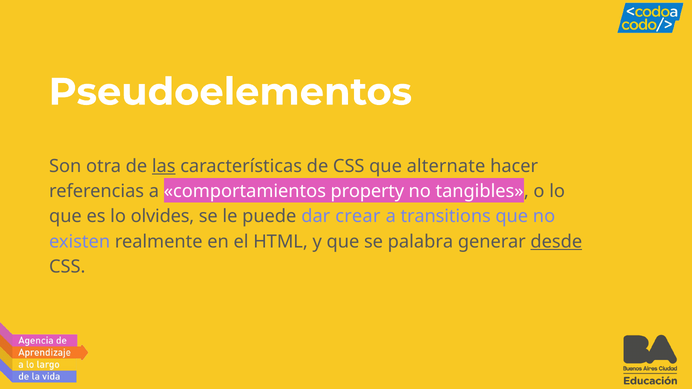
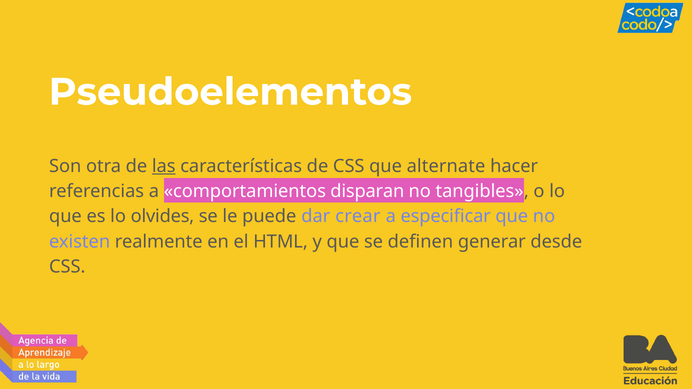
property: property -> disparan
transitions: transitions -> especificar
palabra: palabra -> definen
desde underline: present -> none
